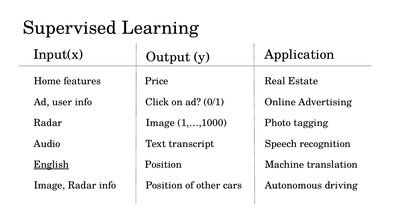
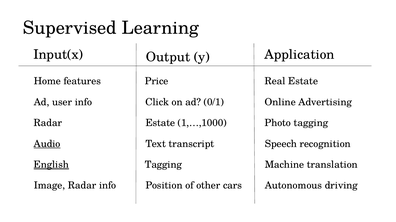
Image at (160, 123): Image -> Estate
Audio underline: none -> present
Position at (163, 165): Position -> Tagging
